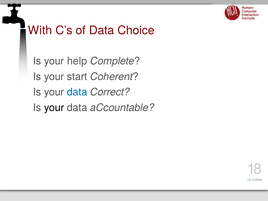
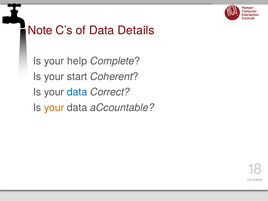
With: With -> Note
Choice: Choice -> Details
your at (54, 108) colour: black -> orange
